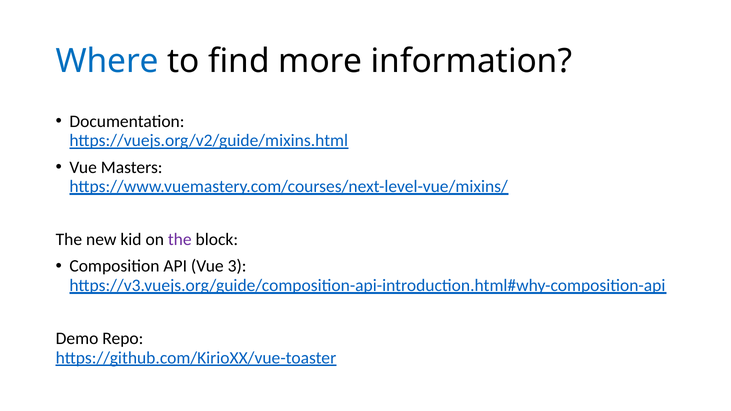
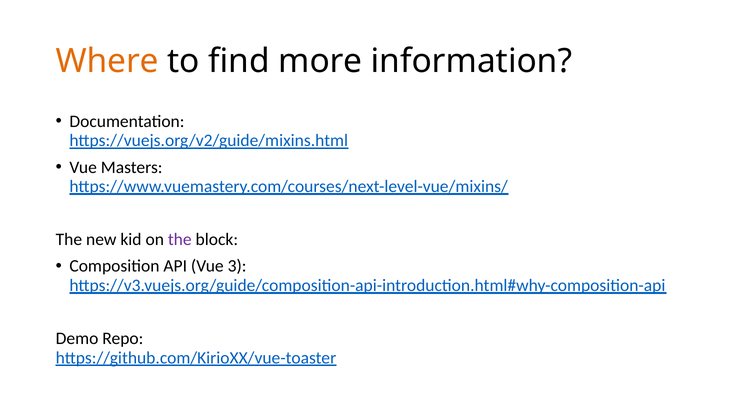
Where colour: blue -> orange
